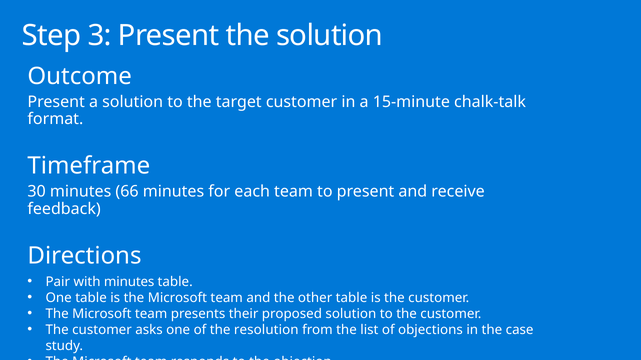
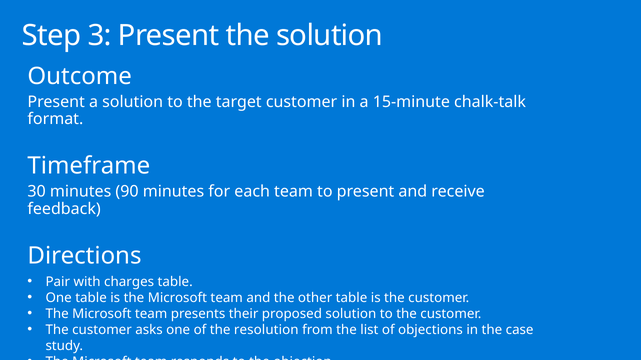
66: 66 -> 90
with minutes: minutes -> charges
